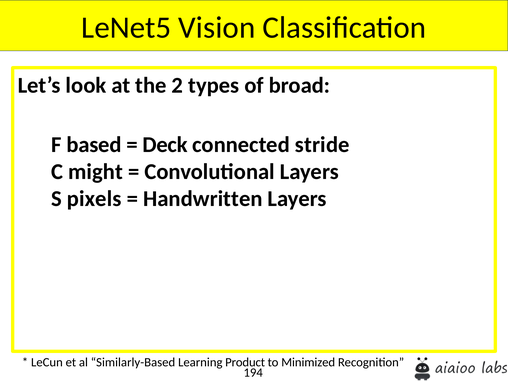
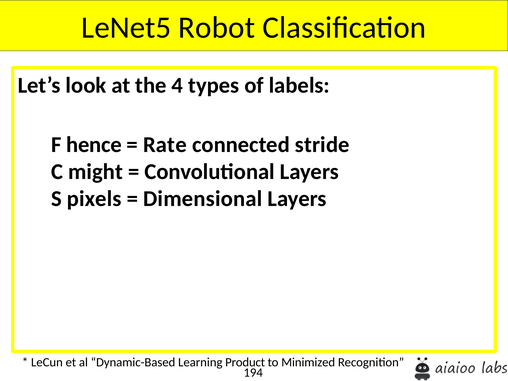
Vision: Vision -> Robot
2: 2 -> 4
broad: broad -> labels
based: based -> hence
Deck: Deck -> Rate
Handwritten: Handwritten -> Dimensional
Similarly-Based: Similarly-Based -> Dynamic-Based
